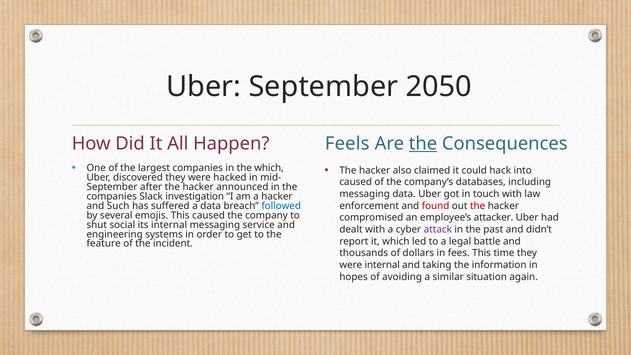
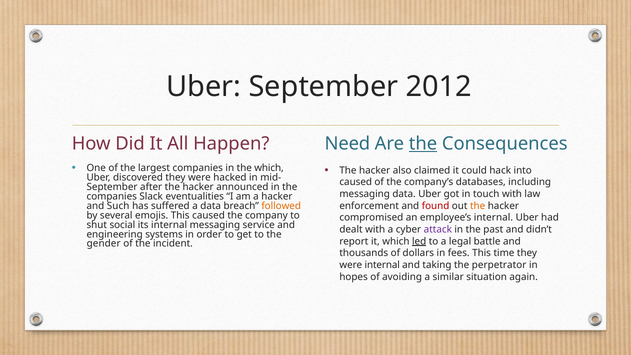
2050: 2050 -> 2012
Feels: Feels -> Need
investigation: investigation -> eventualities
the at (478, 206) colour: red -> orange
followed colour: blue -> orange
employee’s attacker: attacker -> internal
led underline: none -> present
feature: feature -> gender
information: information -> perpetrator
